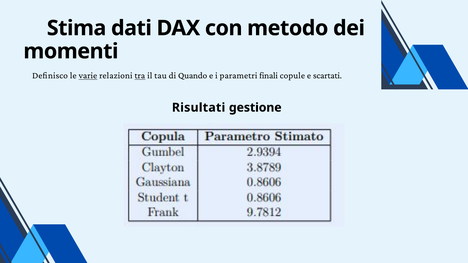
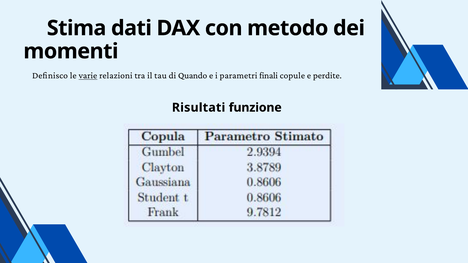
tra underline: present -> none
scartati: scartati -> perdite
gestione: gestione -> funzione
